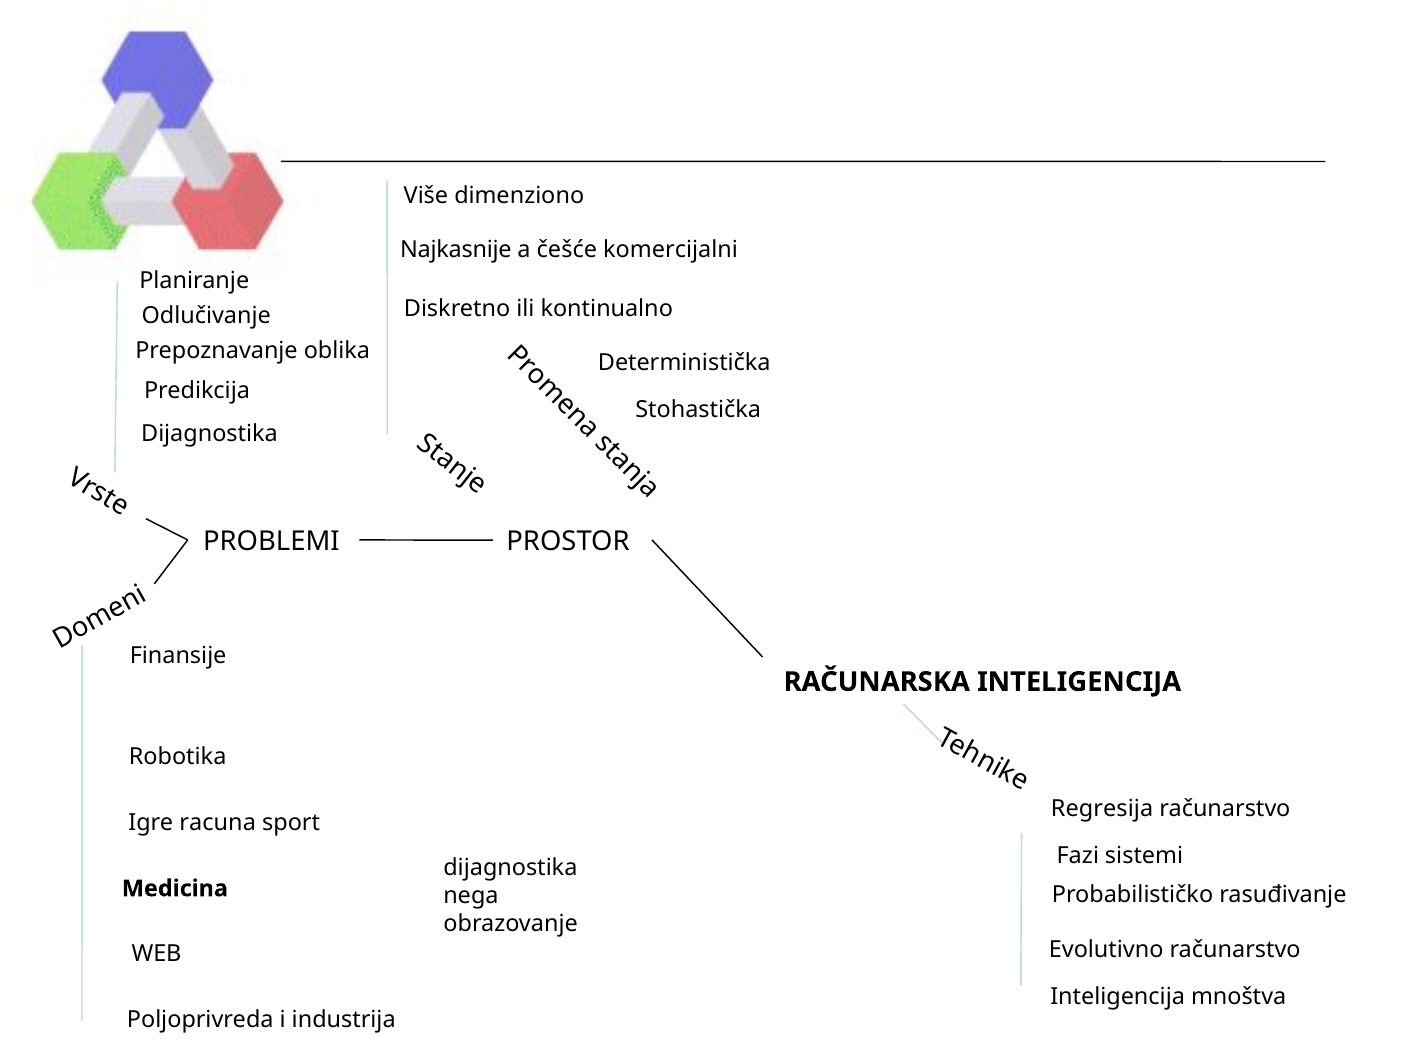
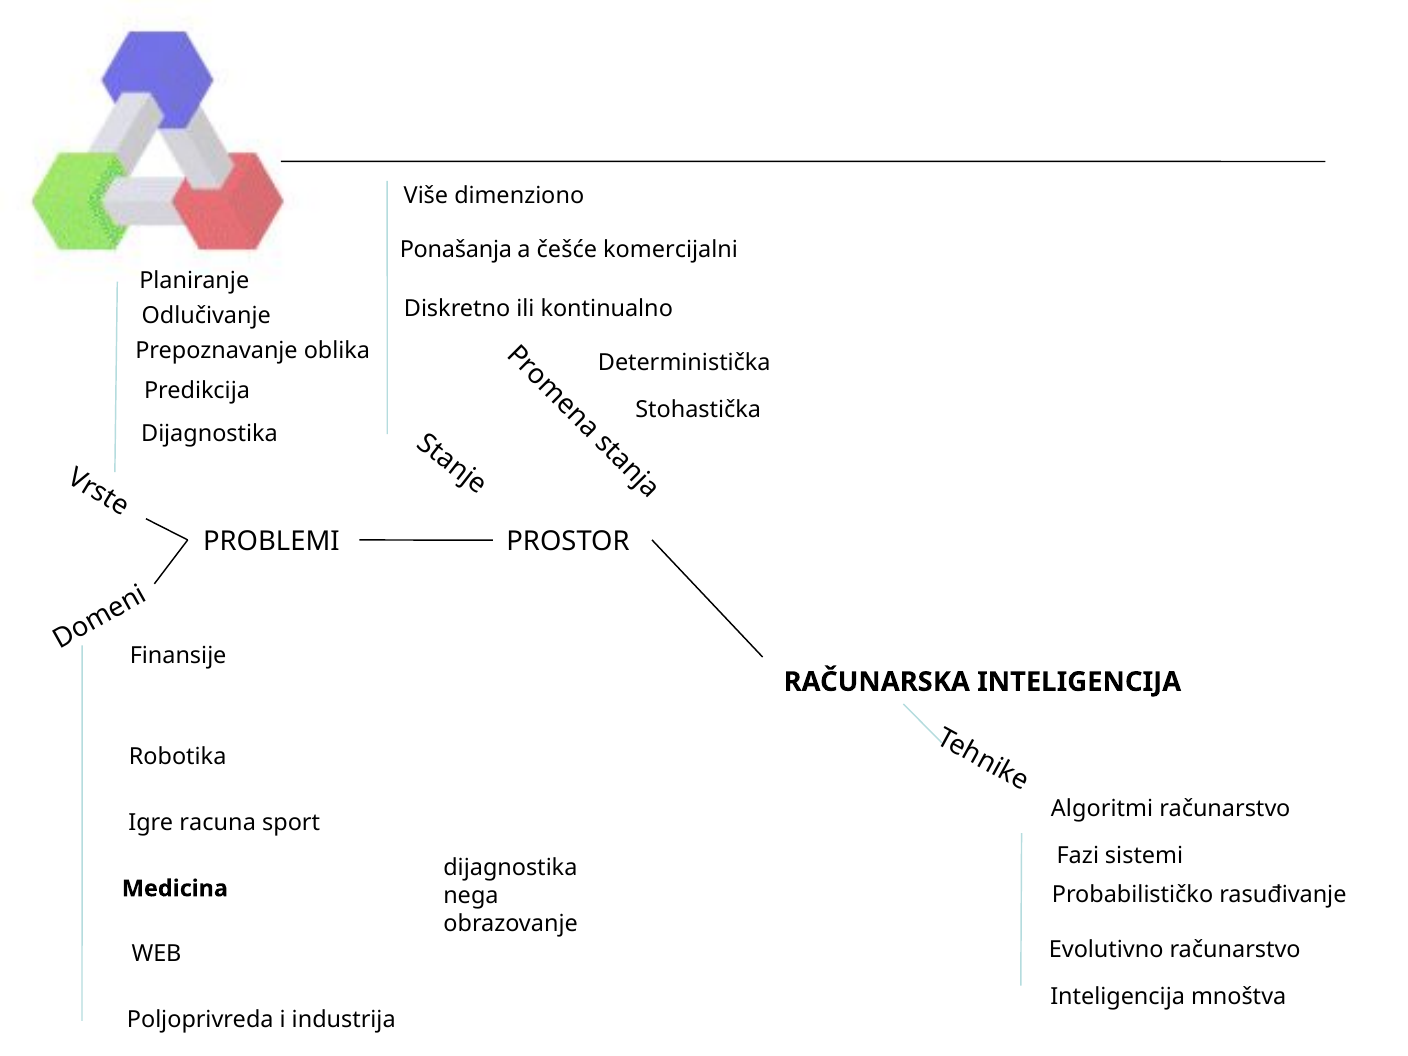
Najkasnije: Najkasnije -> Ponašanja
Regresija: Regresija -> Algoritmi
